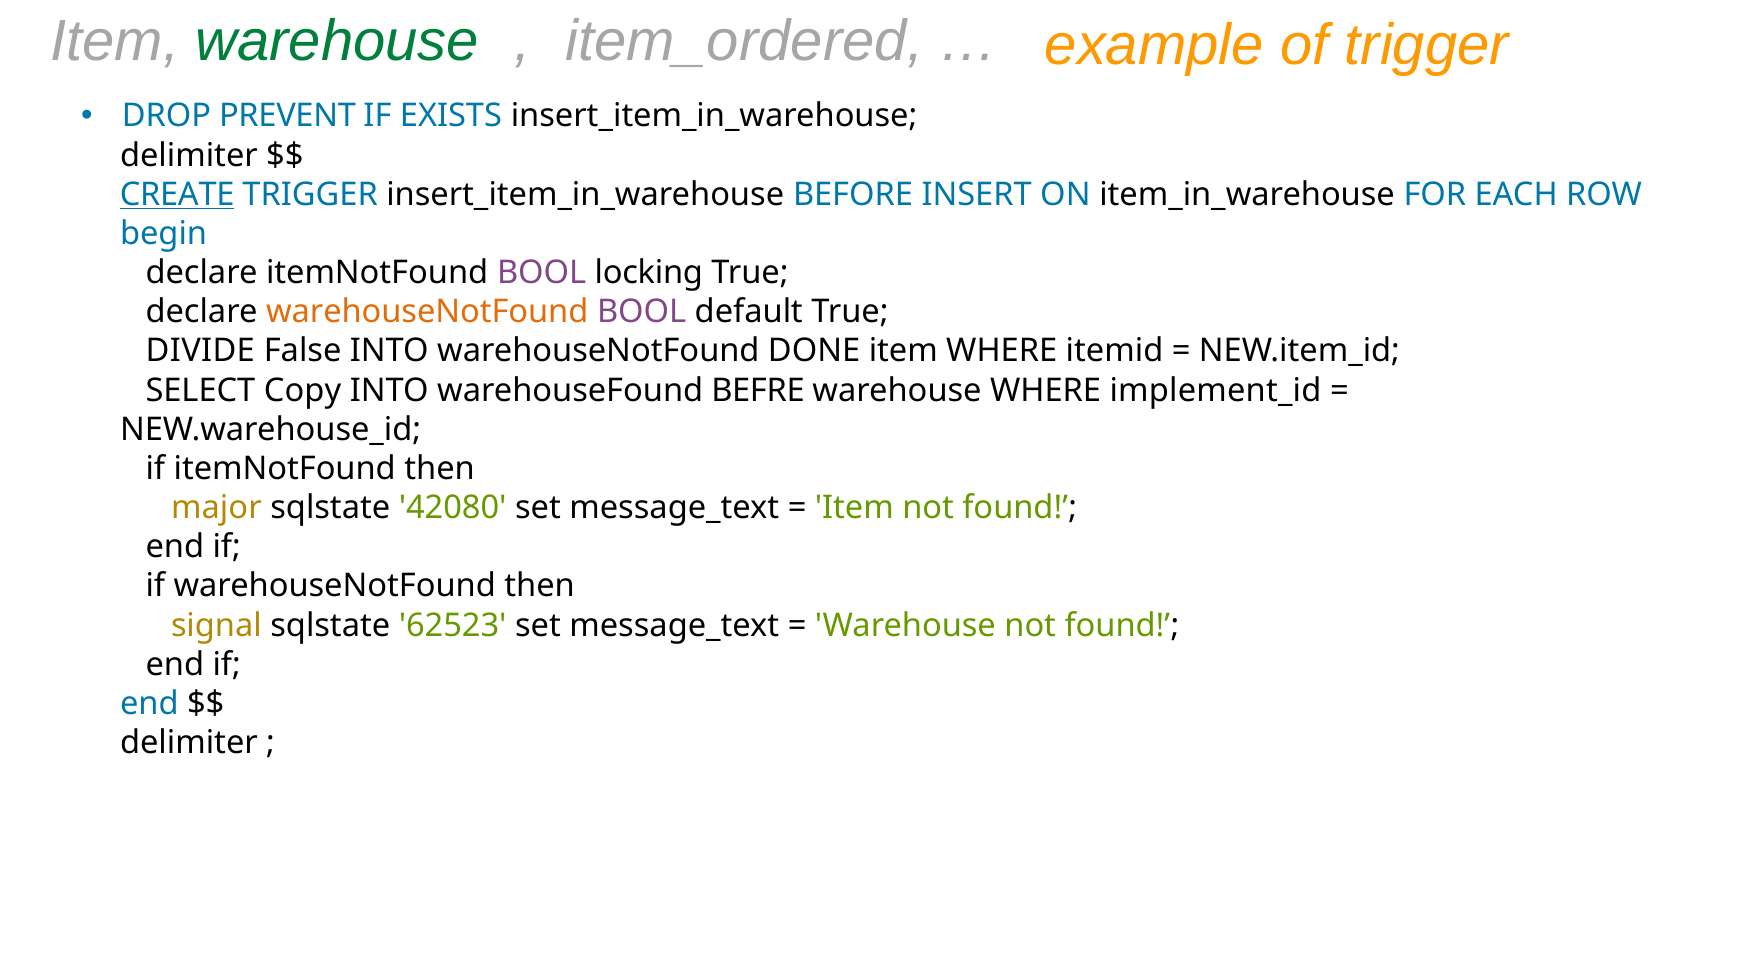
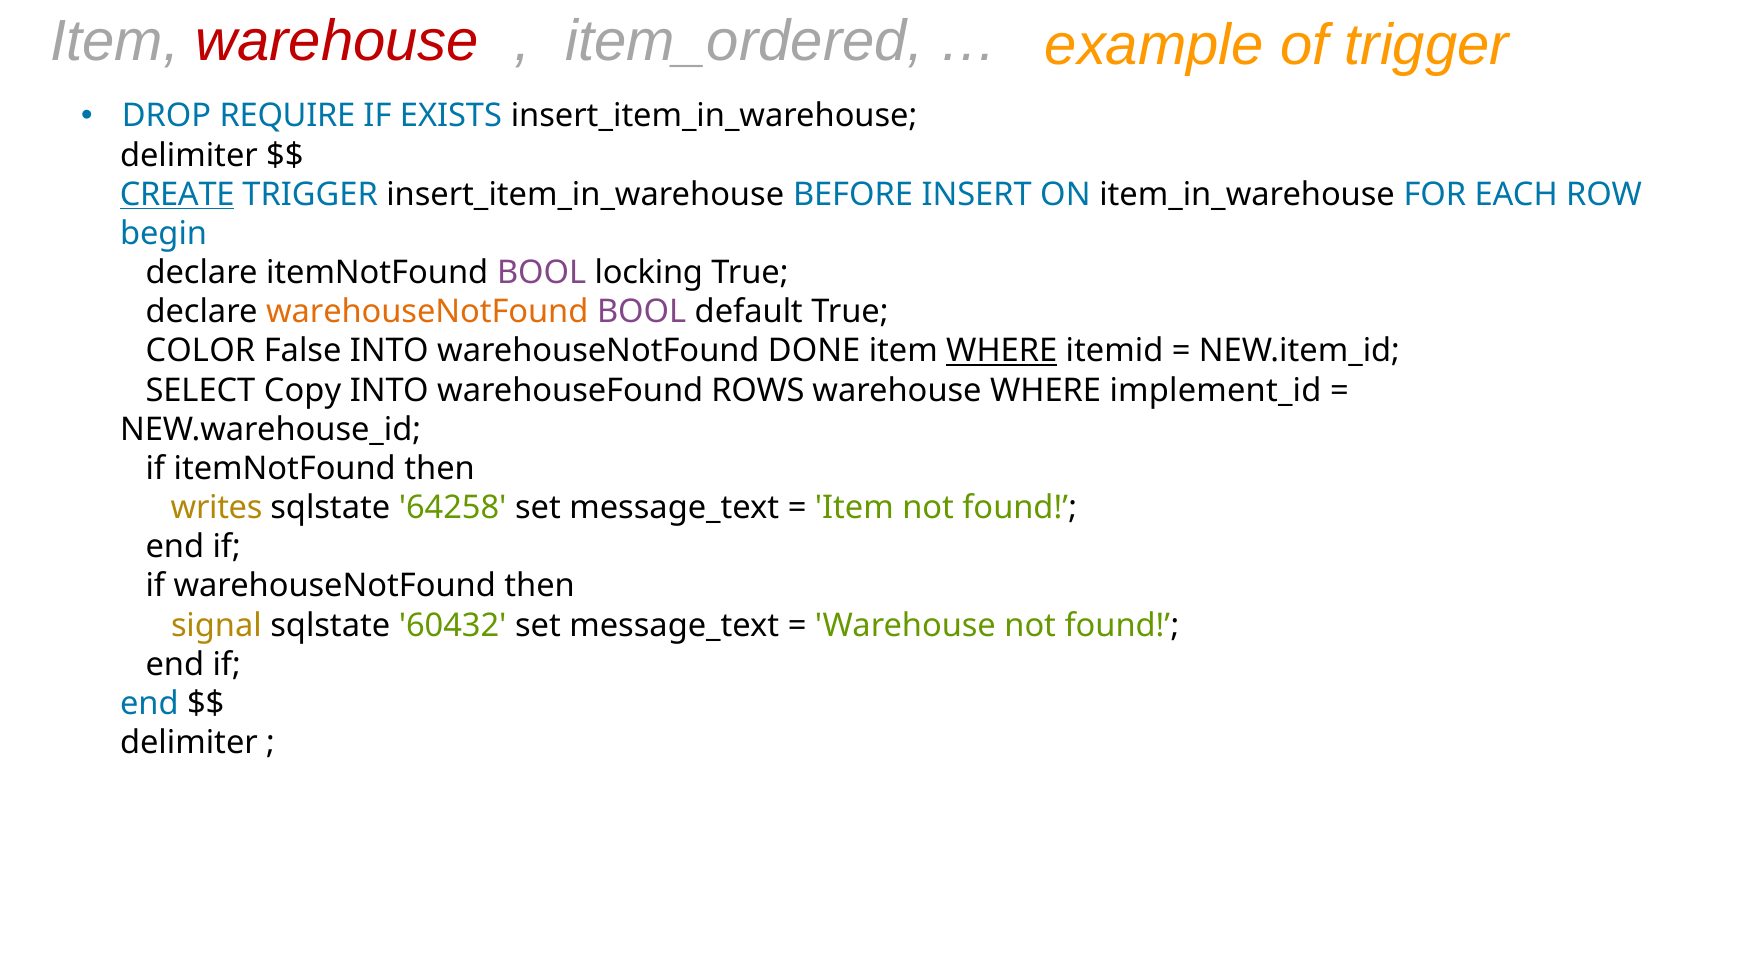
warehouse at (337, 41) colour: green -> red
PREVENT: PREVENT -> REQUIRE
DIVIDE: DIVIDE -> COLOR
WHERE at (1002, 351) underline: none -> present
BEFRE: BEFRE -> ROWS
major: major -> writes
42080: 42080 -> 64258
62523: 62523 -> 60432
